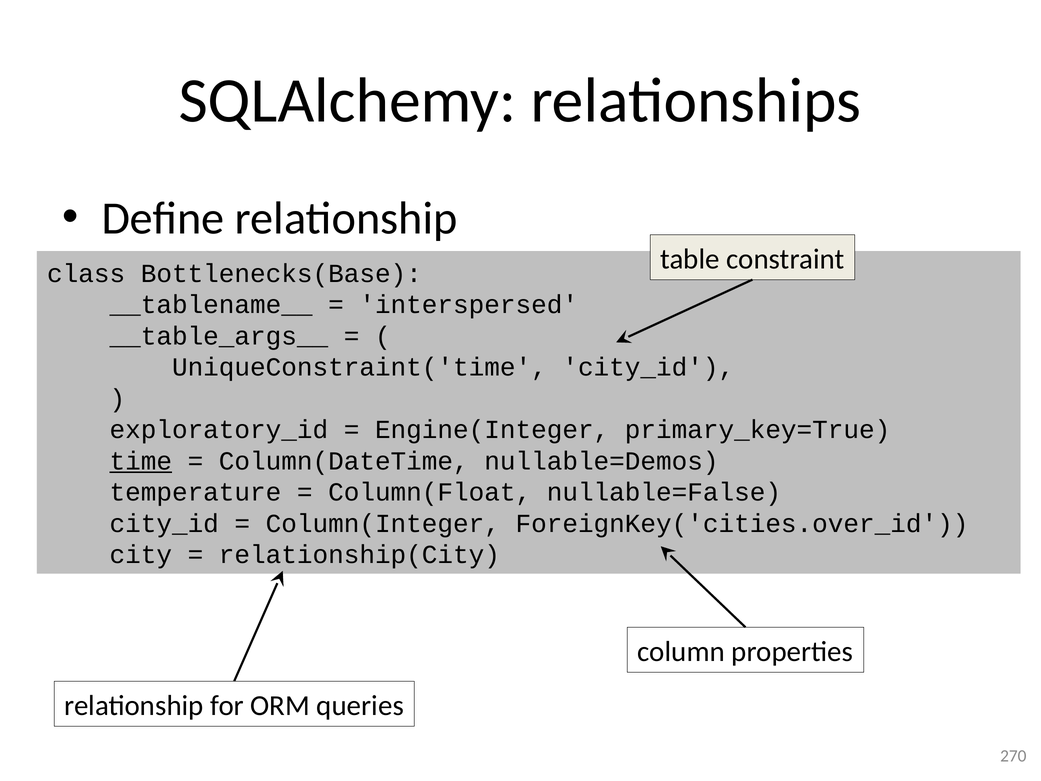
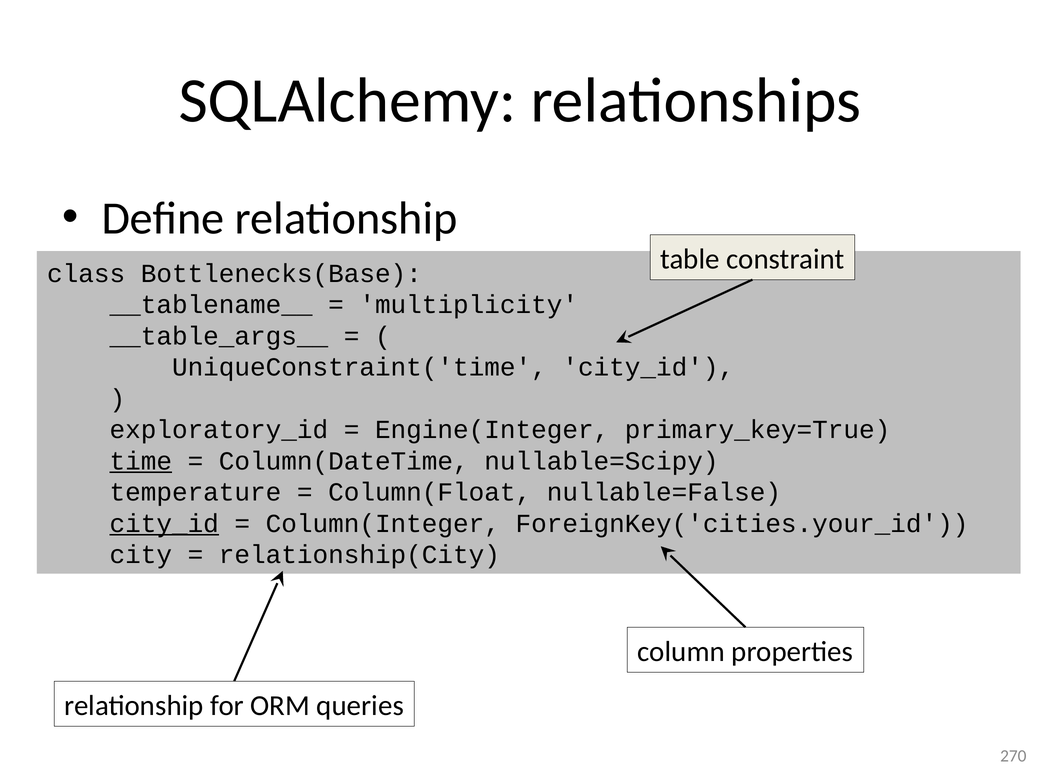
interspersed: interspersed -> multiplicity
nullable=Demos: nullable=Demos -> nullable=Scipy
city_id at (164, 523) underline: none -> present
ForeignKey('cities.over_id: ForeignKey('cities.over_id -> ForeignKey('cities.your_id
